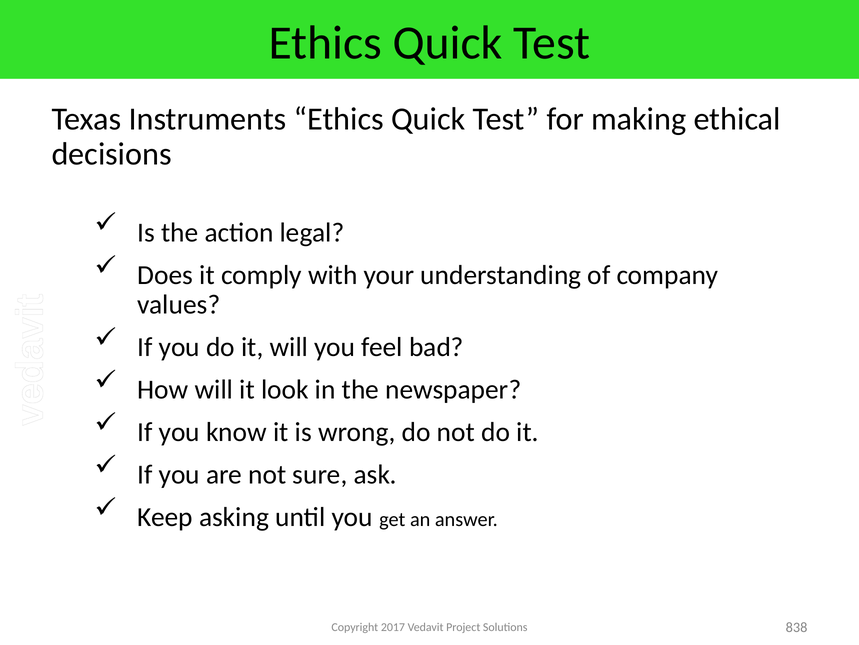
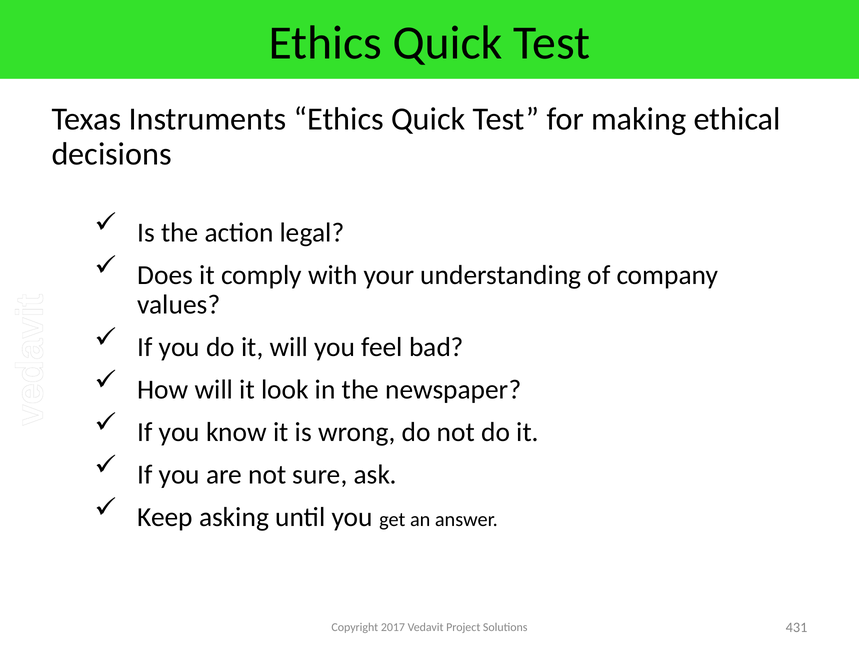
838: 838 -> 431
